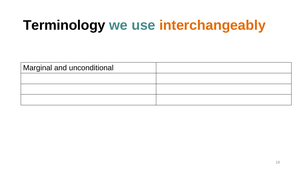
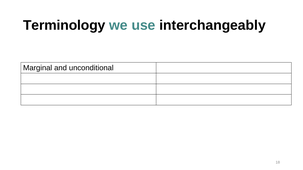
interchangeably colour: orange -> black
